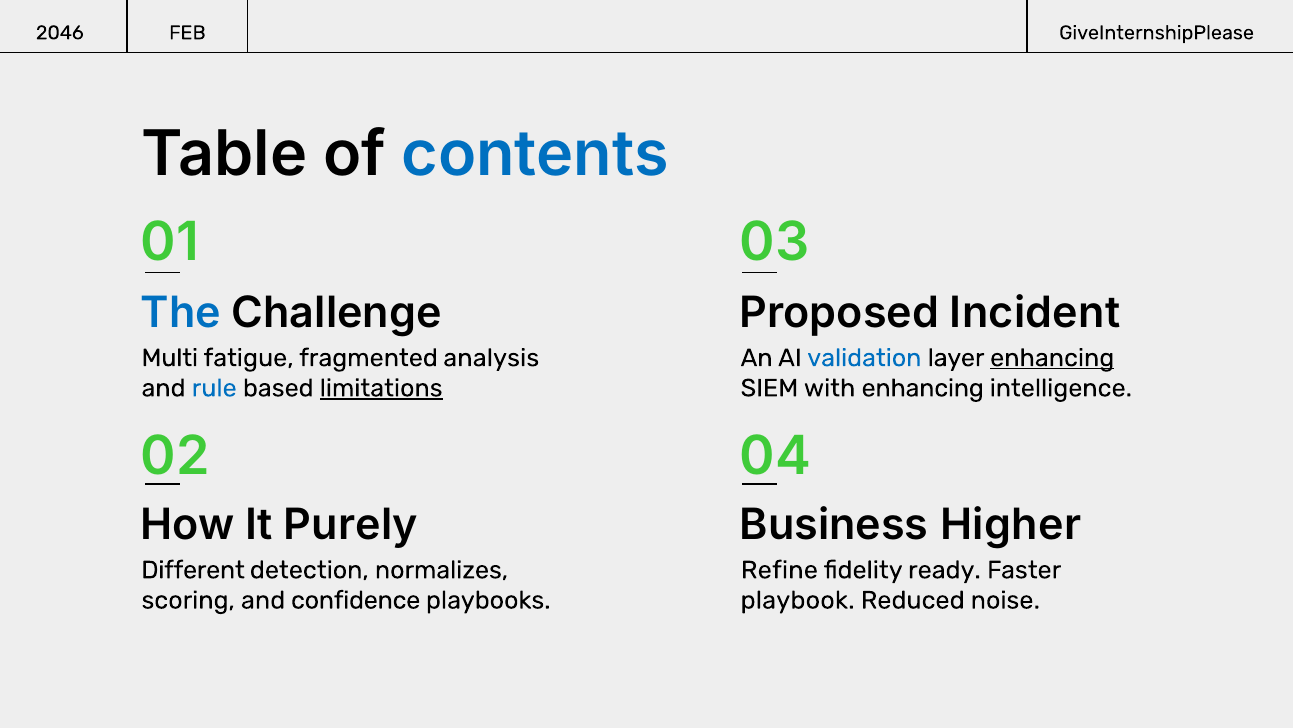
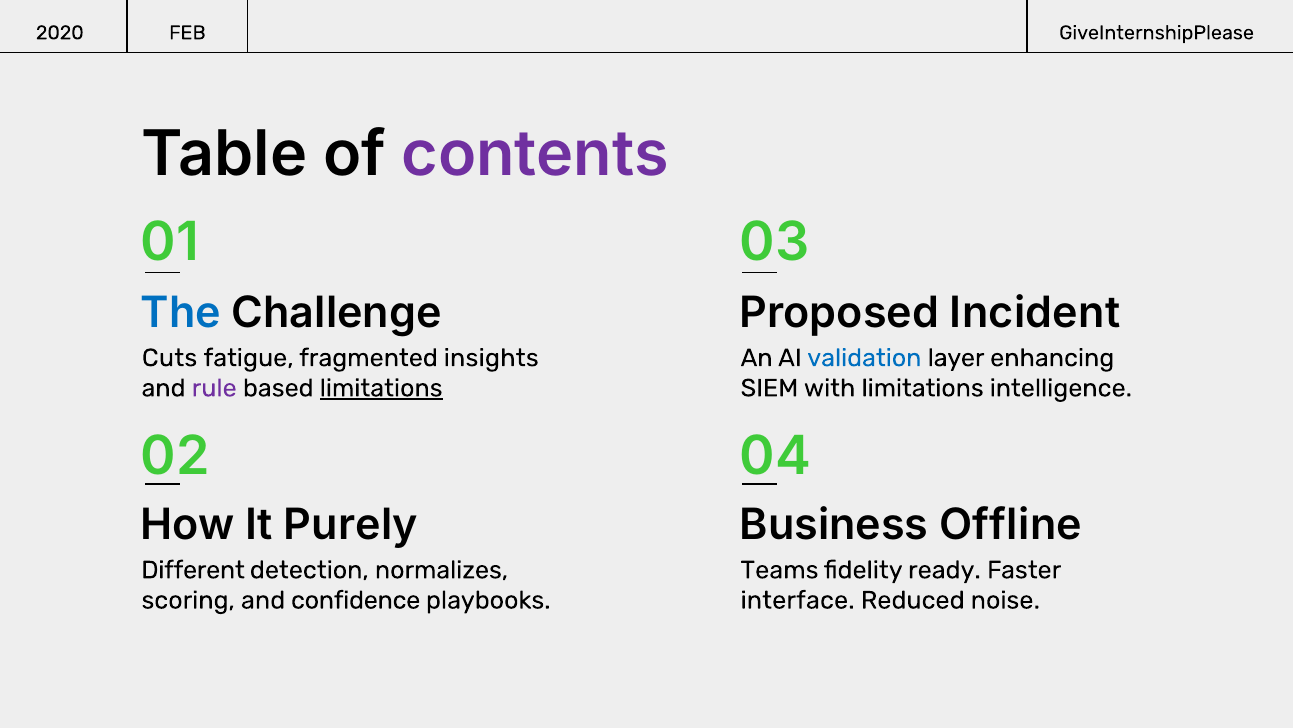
2046: 2046 -> 2020
contents colour: blue -> purple
Multi: Multi -> Cuts
analysis: analysis -> insights
enhancing at (1052, 358) underline: present -> none
rule colour: blue -> purple
with enhancing: enhancing -> limitations
Higher: Higher -> Offline
Refine: Refine -> Teams
playbook: playbook -> interface
